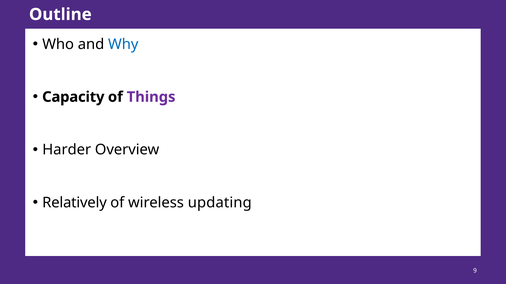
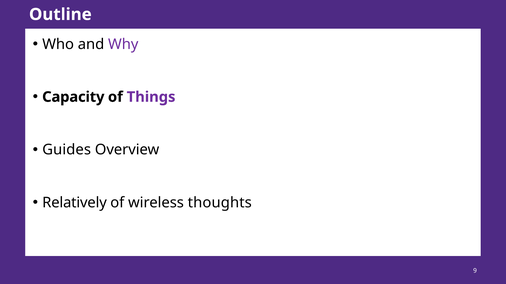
Why colour: blue -> purple
Harder: Harder -> Guides
updating: updating -> thoughts
